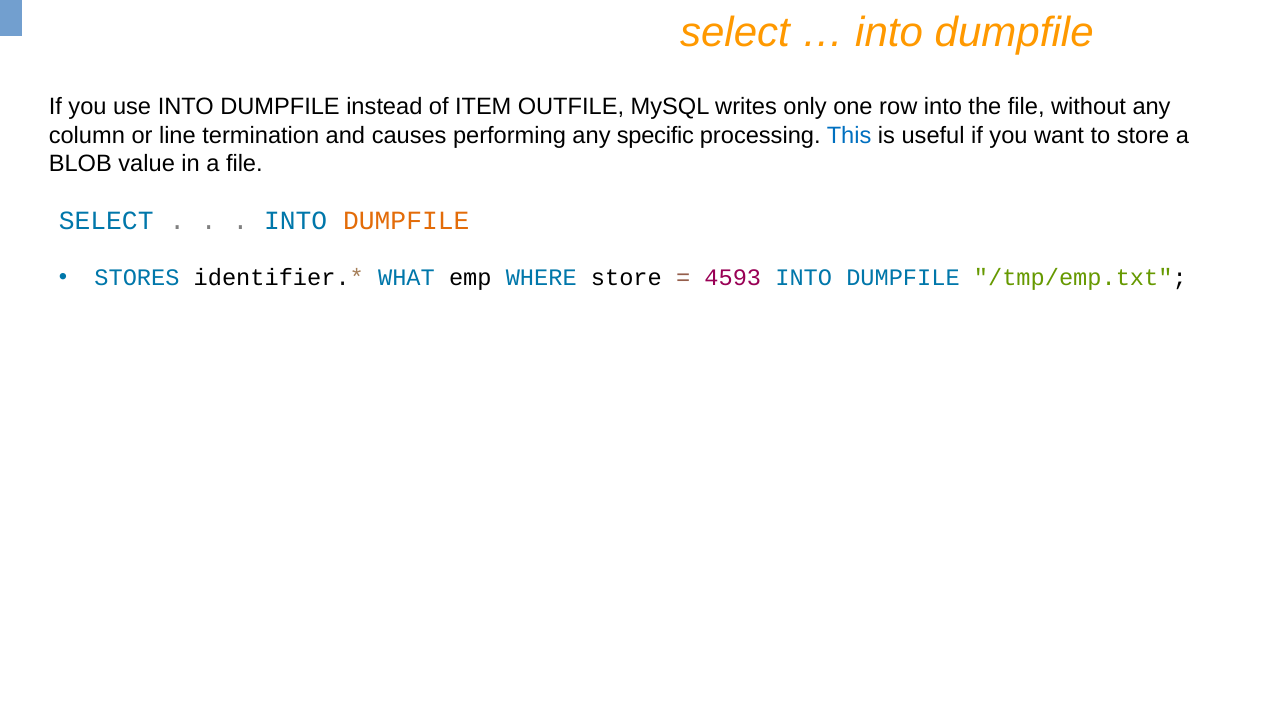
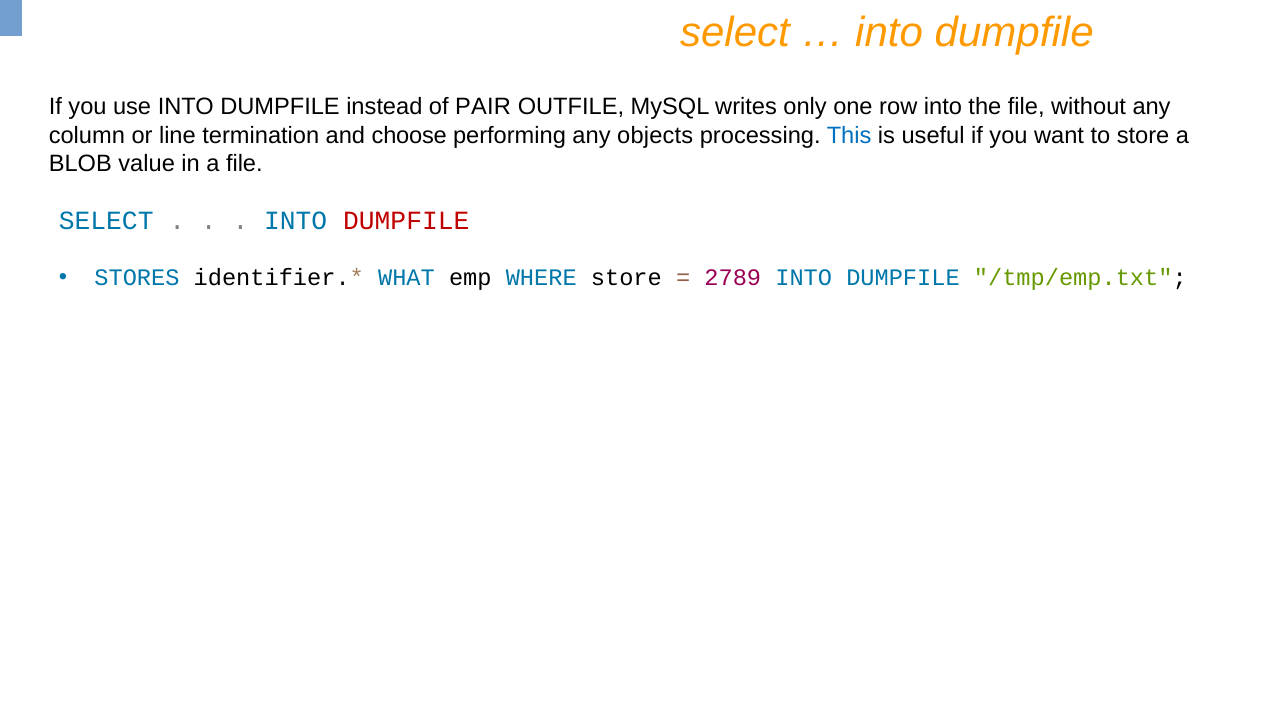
ITEM: ITEM -> PAIR
causes: causes -> choose
specific: specific -> objects
DUMPFILE at (406, 220) colour: orange -> red
4593: 4593 -> 2789
